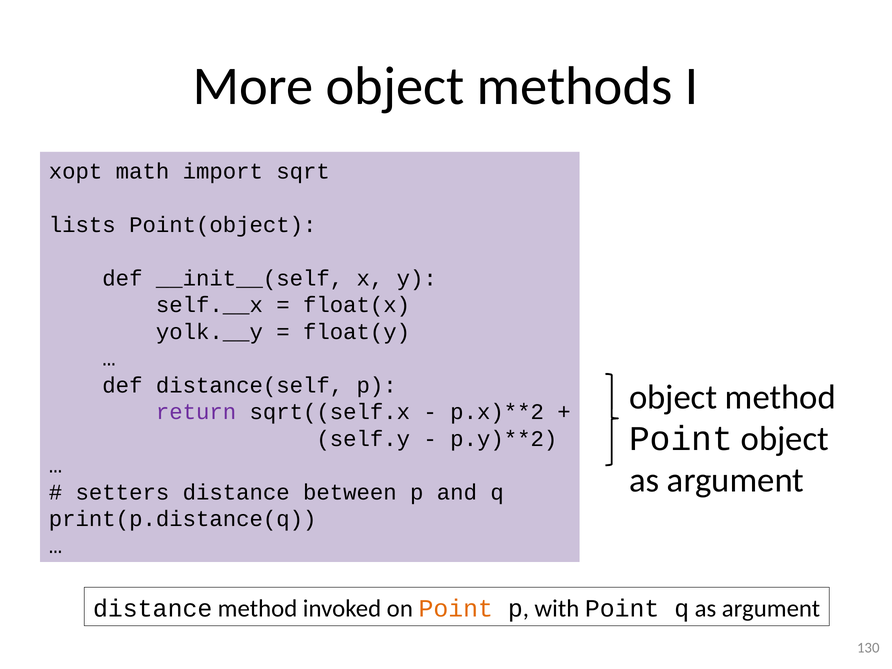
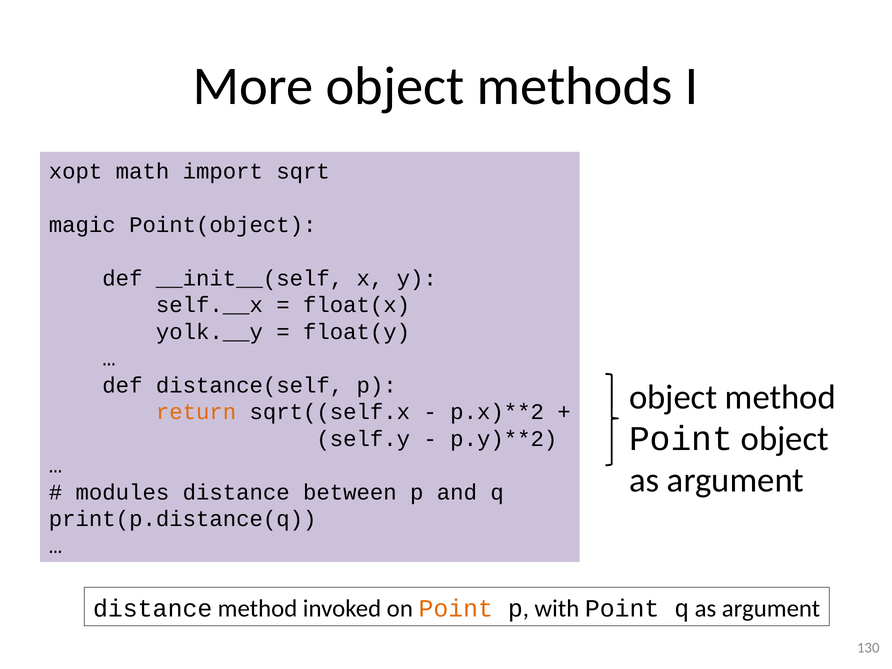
lists: lists -> magic
return colour: purple -> orange
setters: setters -> modules
